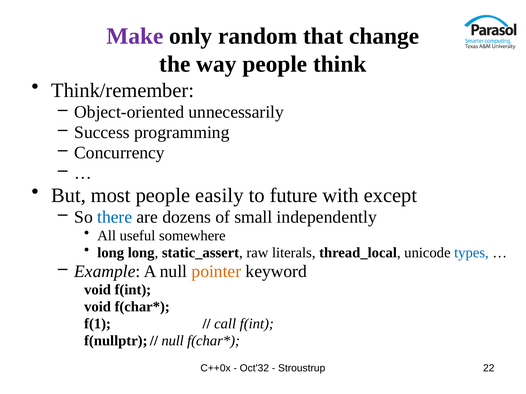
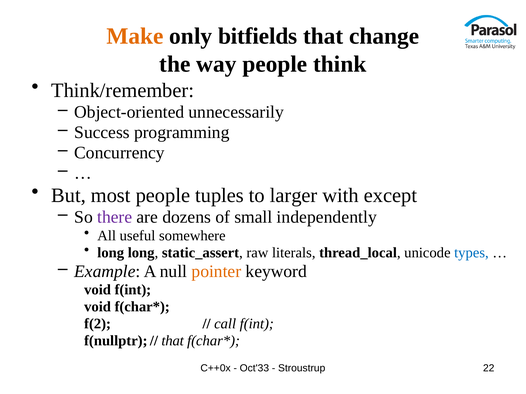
Make colour: purple -> orange
random: random -> bitfields
easily: easily -> tuples
future: future -> larger
there colour: blue -> purple
f(1: f(1 -> f(2
null at (173, 341): null -> that
Oct'32: Oct'32 -> Oct'33
